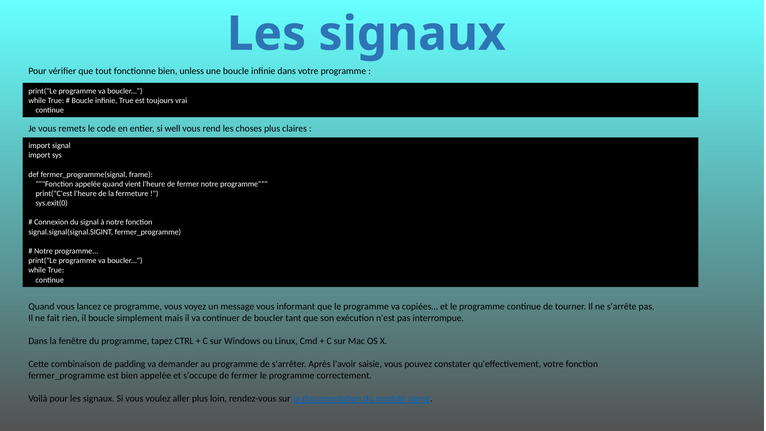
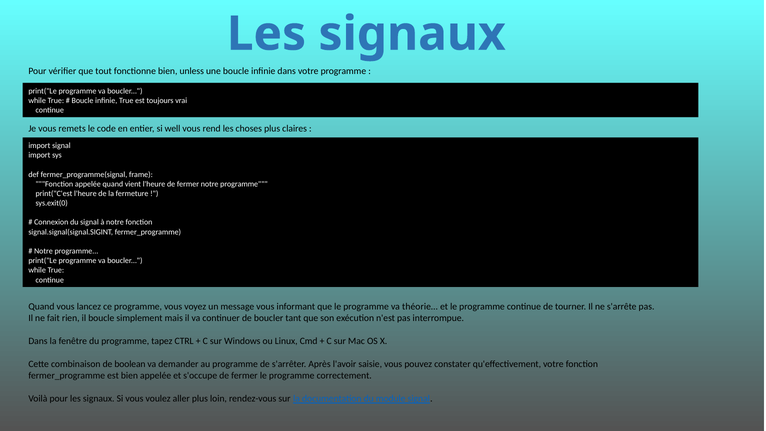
copiées…: copiées… -> théorie…
padding: padding -> boolean
